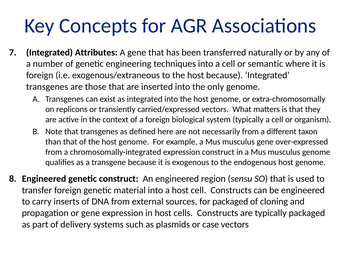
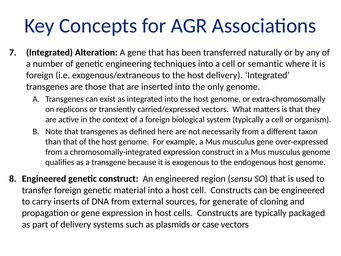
Attributes: Attributes -> Alteration
host because: because -> delivery
for packaged: packaged -> generate
